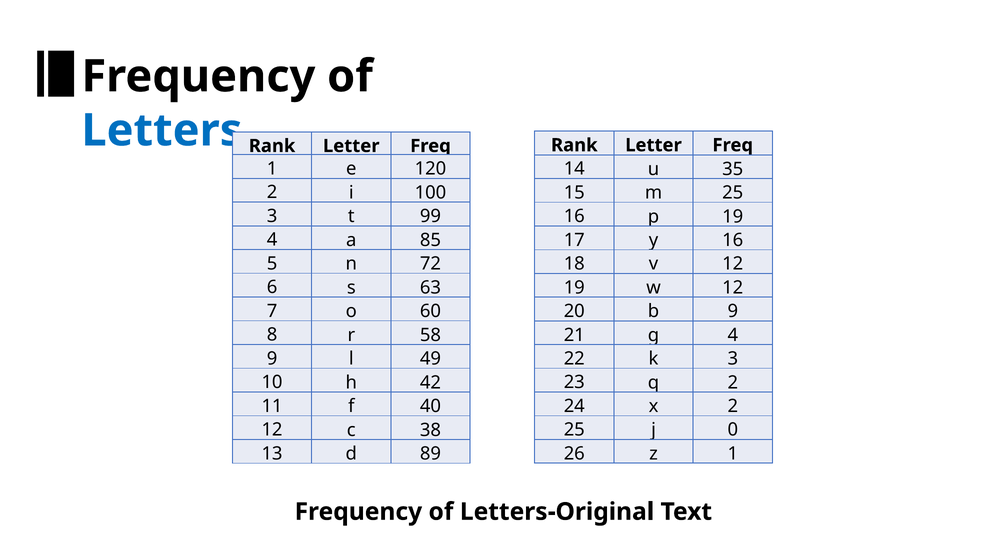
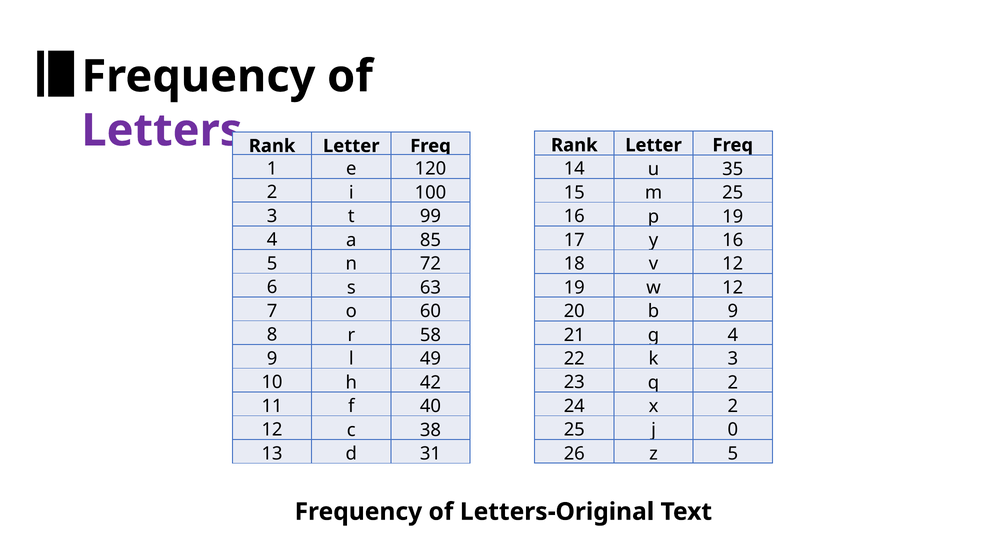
Letters colour: blue -> purple
z 1: 1 -> 5
89: 89 -> 31
